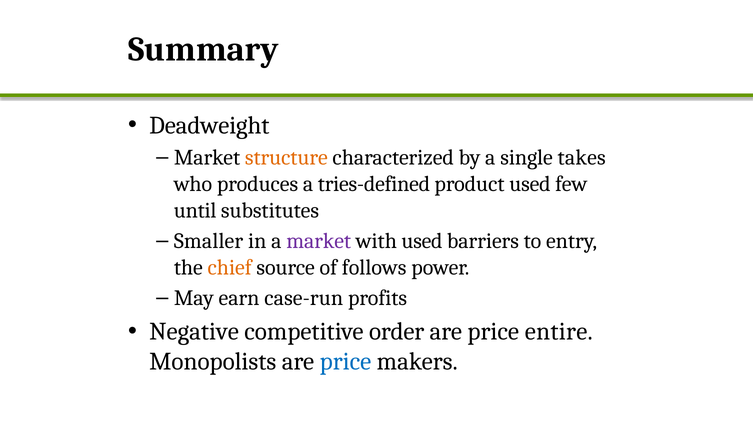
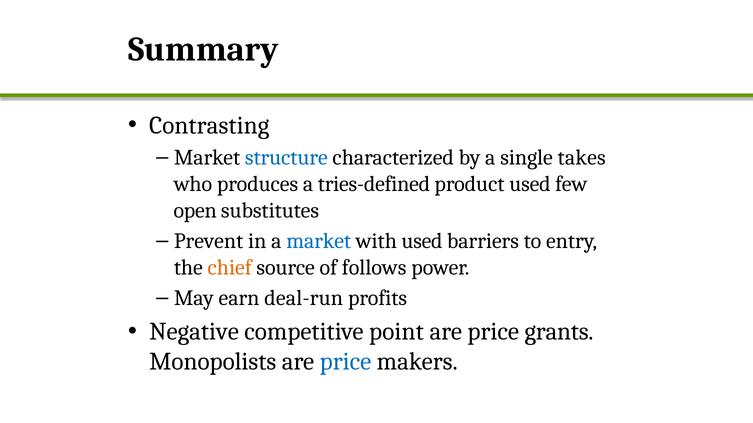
Deadweight: Deadweight -> Contrasting
structure colour: orange -> blue
until: until -> open
Smaller: Smaller -> Prevent
market at (319, 241) colour: purple -> blue
case-run: case-run -> deal-run
order: order -> point
entire: entire -> grants
